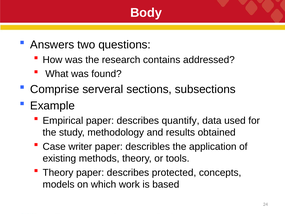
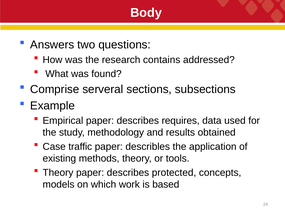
quantify: quantify -> requires
writer: writer -> traffic
